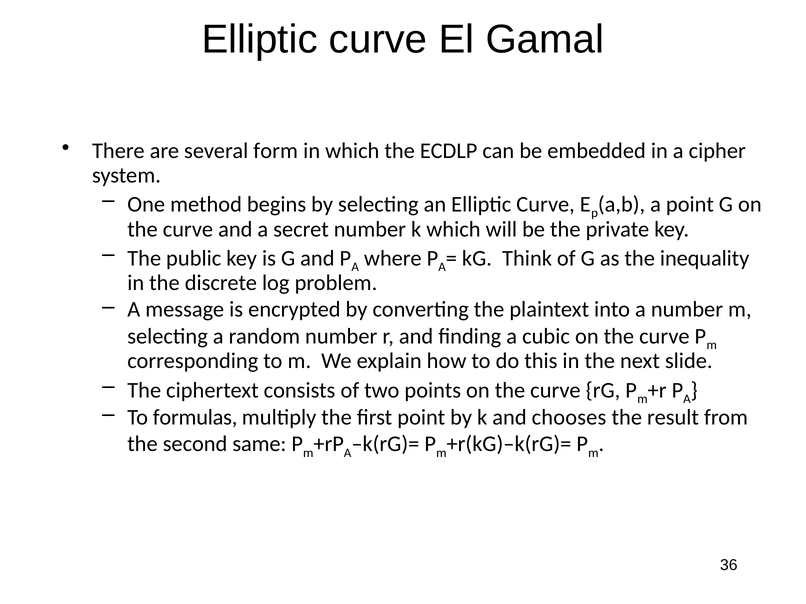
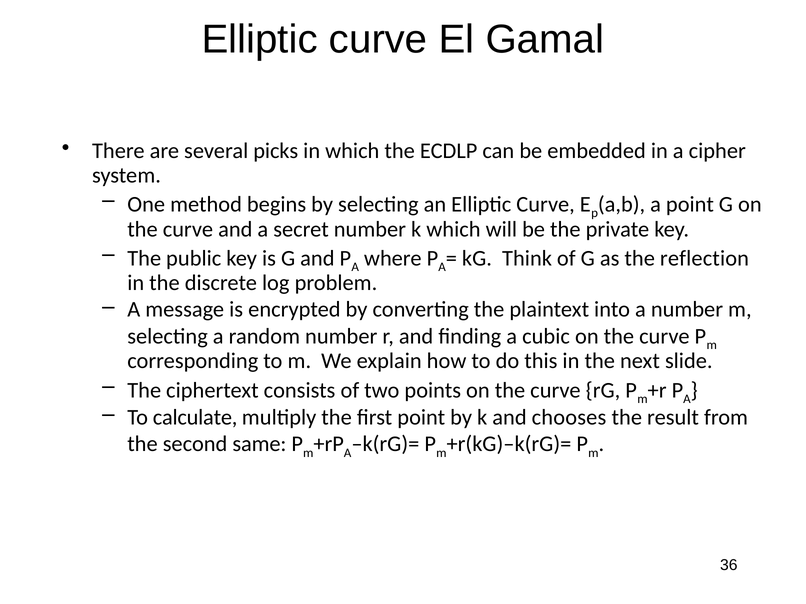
form: form -> picks
inequality: inequality -> reflection
formulas: formulas -> calculate
